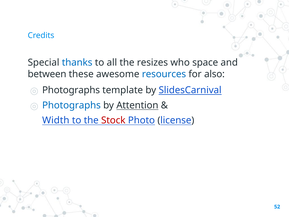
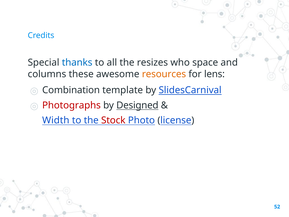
between: between -> columns
resources colour: blue -> orange
also: also -> lens
Photographs at (71, 90): Photographs -> Combination
Photographs at (71, 105) colour: blue -> red
Attention: Attention -> Designed
